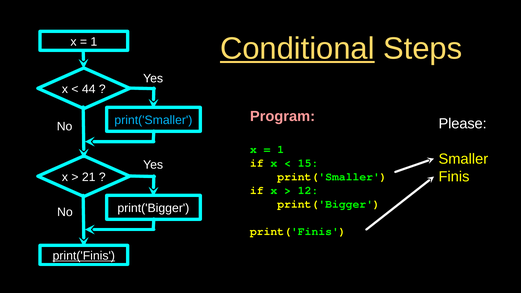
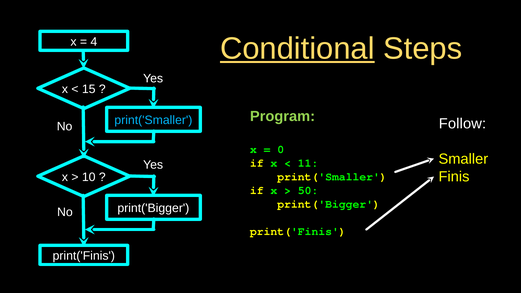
1 at (94, 42): 1 -> 4
44: 44 -> 15
Program colour: pink -> light green
Please: Please -> Follow
1 at (281, 149): 1 -> 0
15: 15 -> 11
21: 21 -> 10
12: 12 -> 50
print('Finis at (84, 256) underline: present -> none
